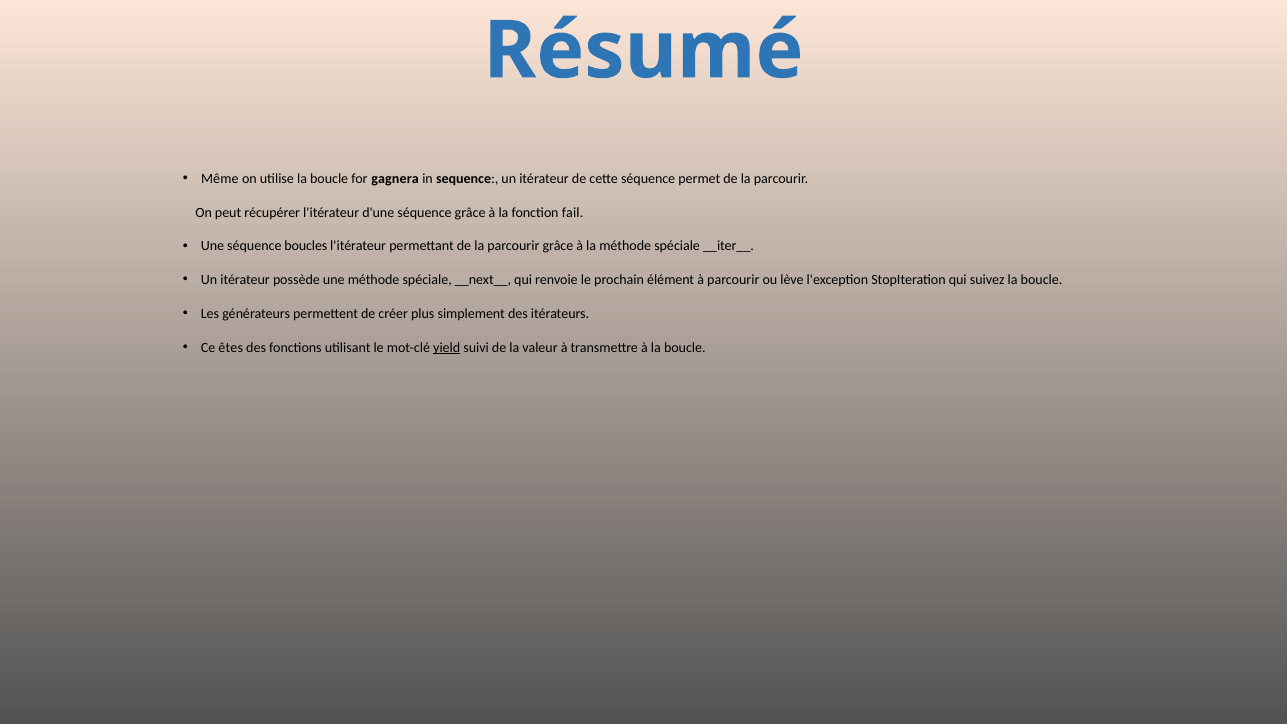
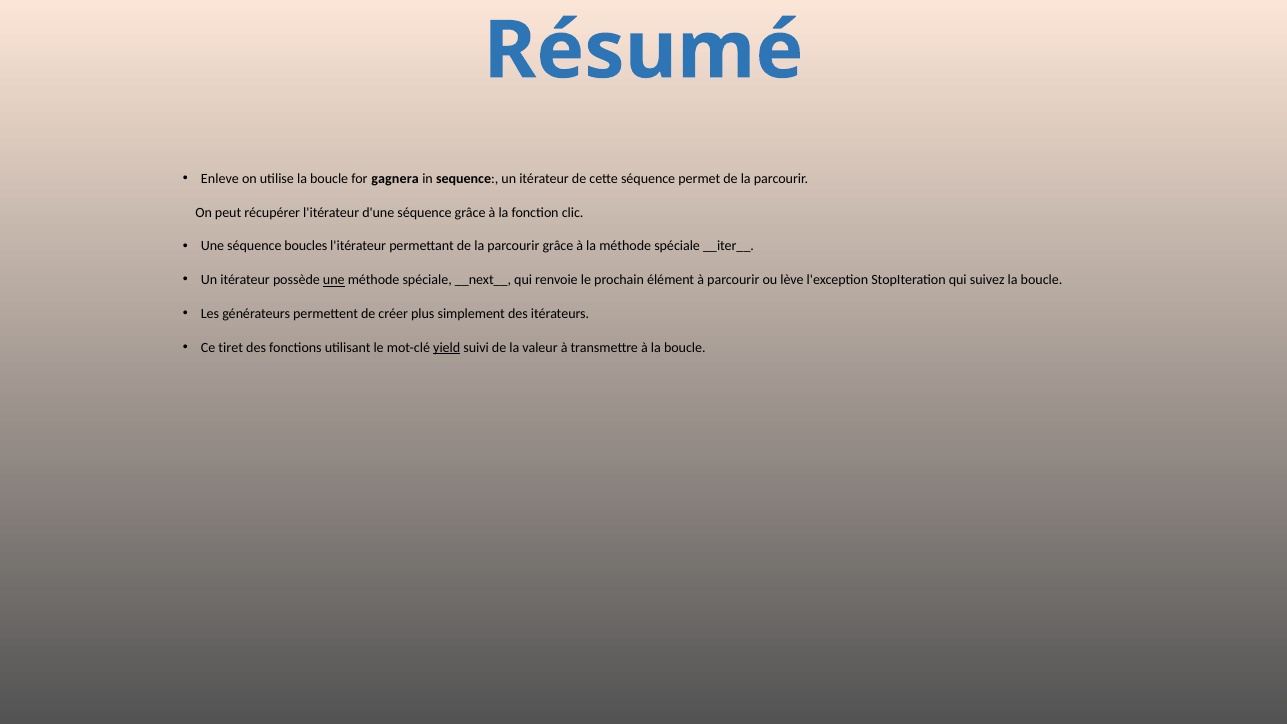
Même: Même -> Enleve
fail: fail -> clic
une at (334, 280) underline: none -> present
êtes: êtes -> tiret
